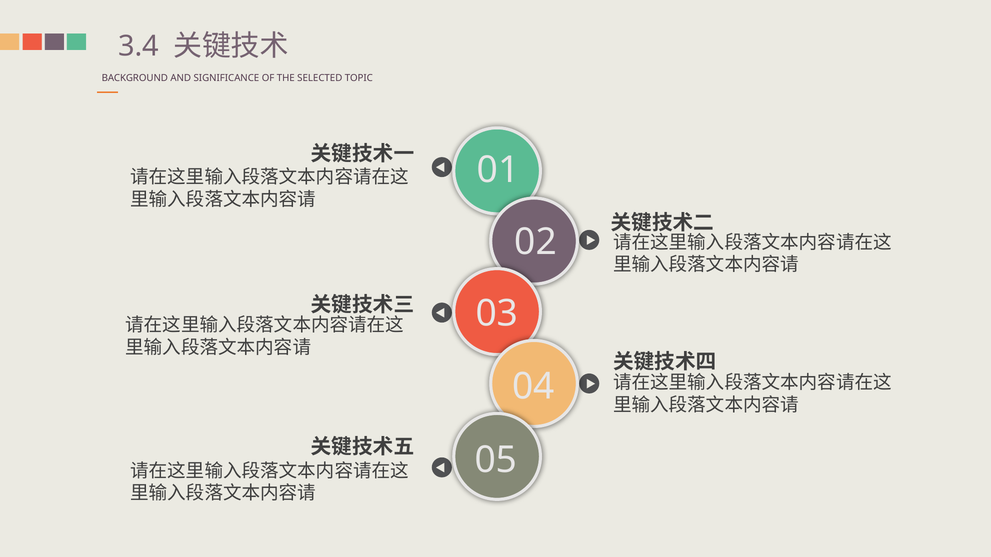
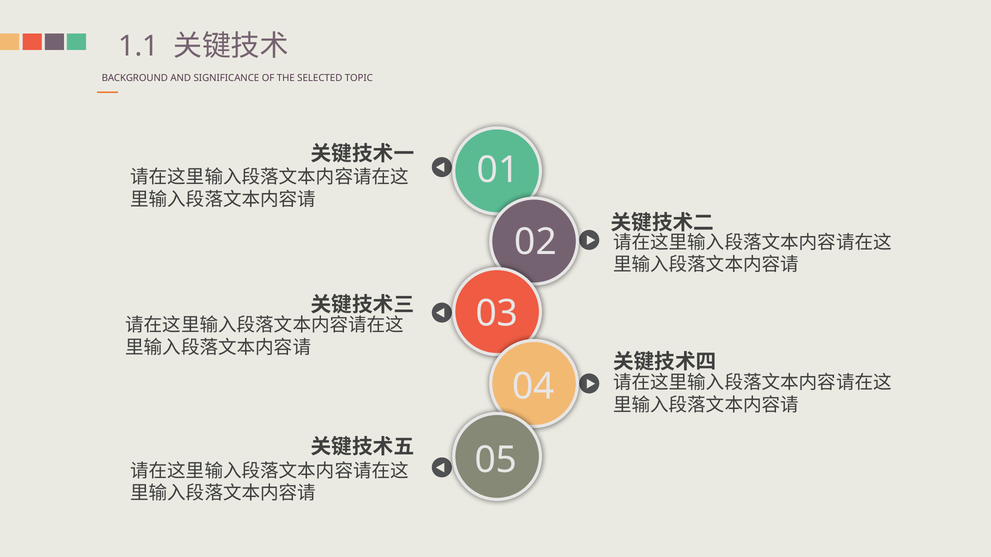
3.4: 3.4 -> 1.1
